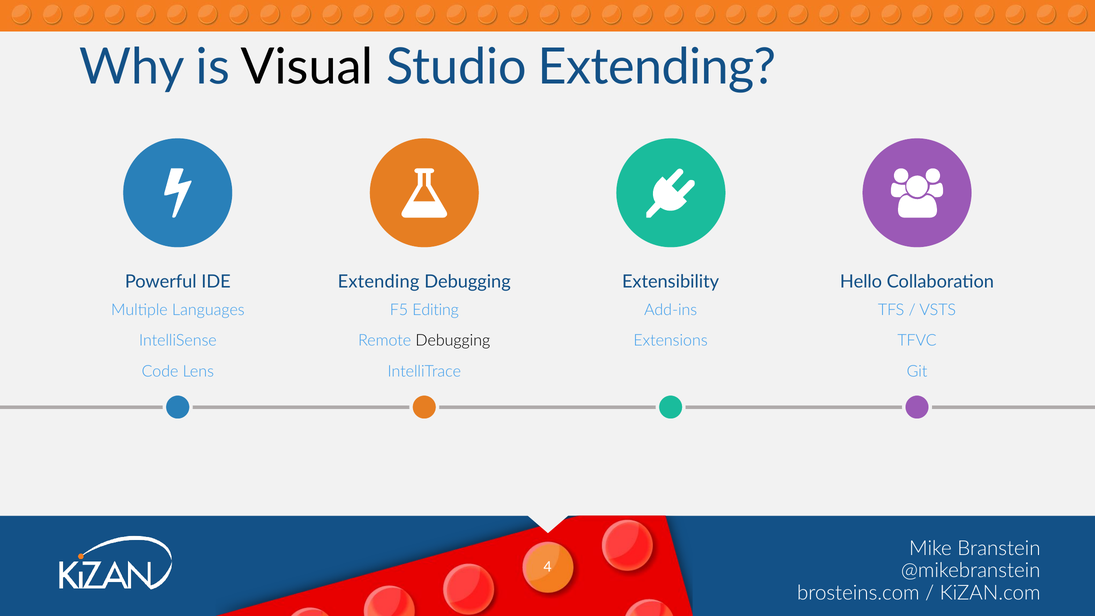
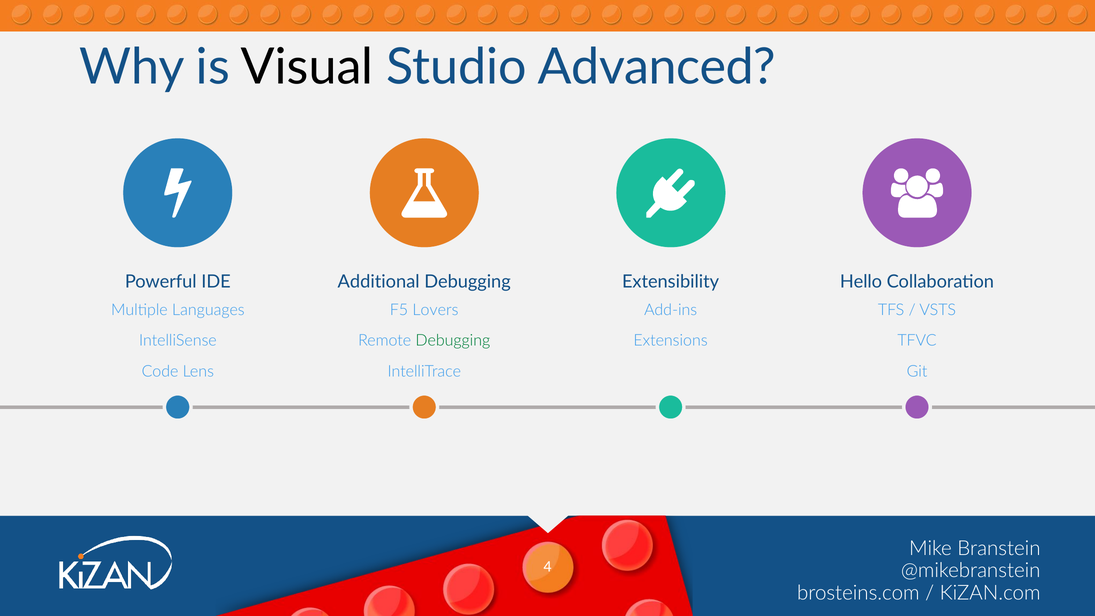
Studio Extending: Extending -> Advanced
IDE Extending: Extending -> Additional
Editing: Editing -> Lovers
Debugging at (453, 341) colour: black -> green
